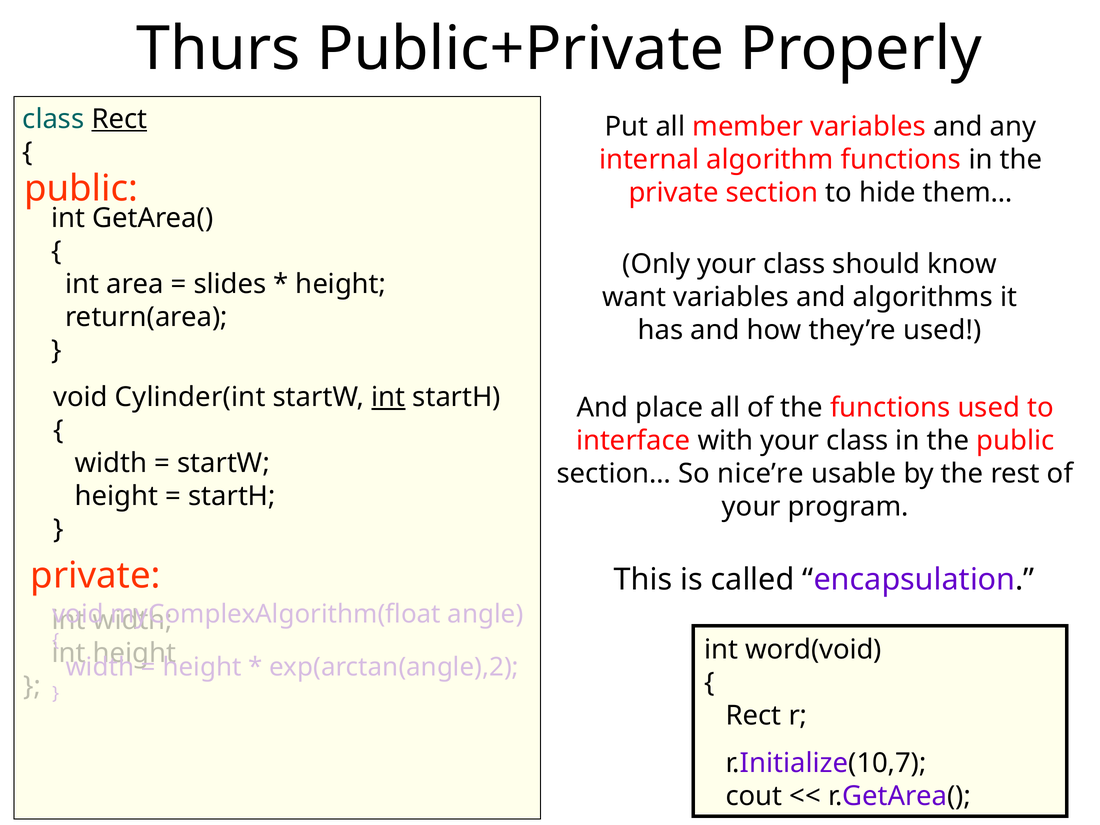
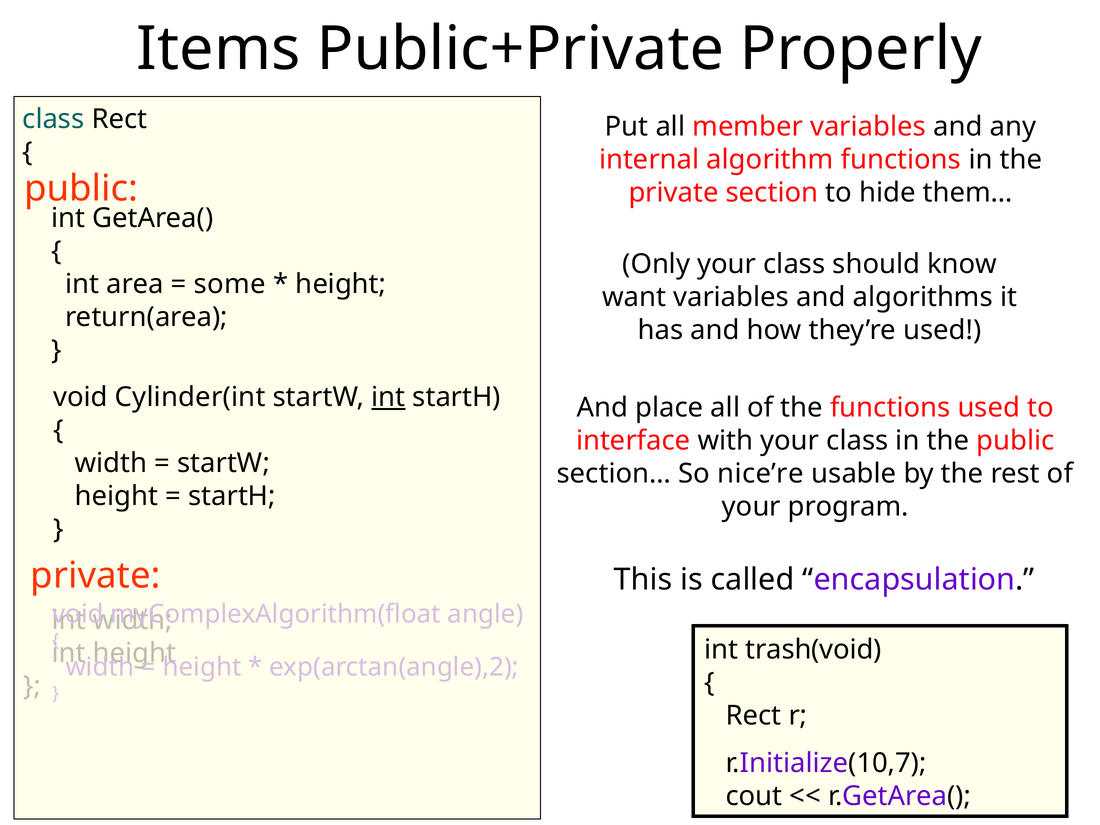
Thurs: Thurs -> Items
Rect at (119, 119) underline: present -> none
slides: slides -> some
word(void: word(void -> trash(void
